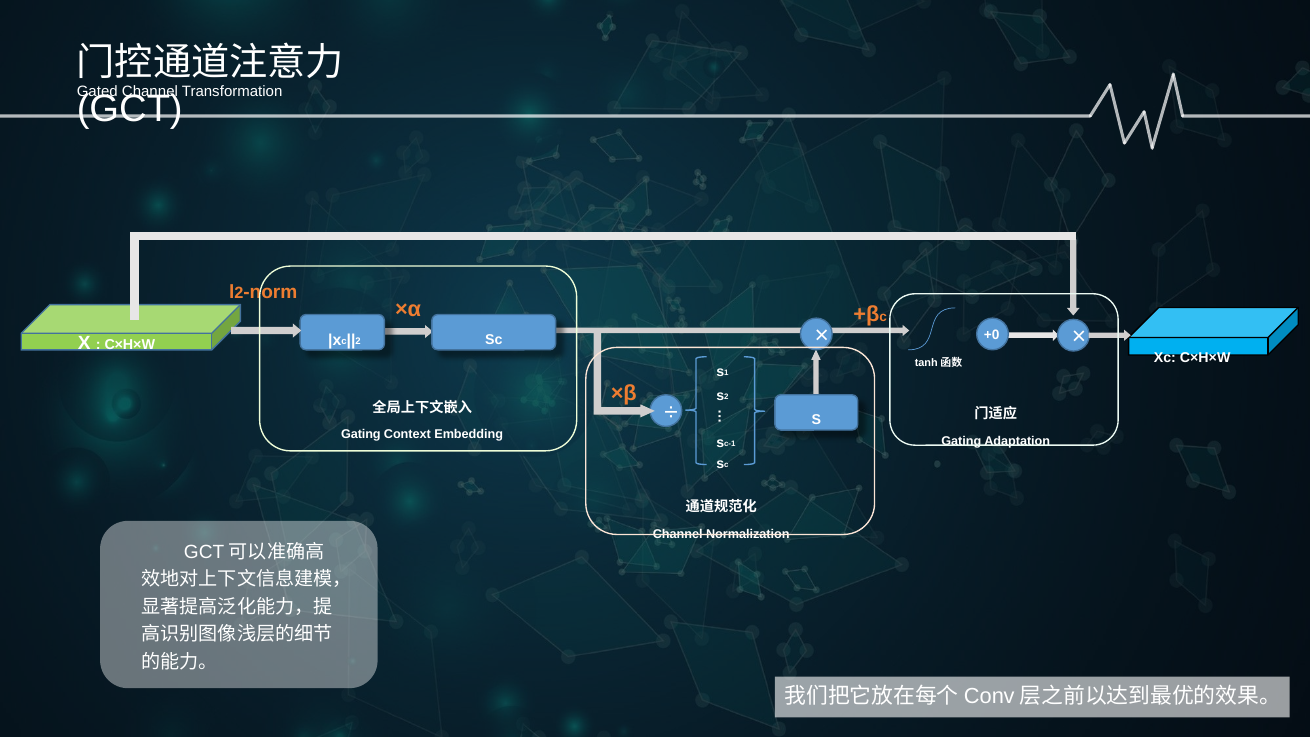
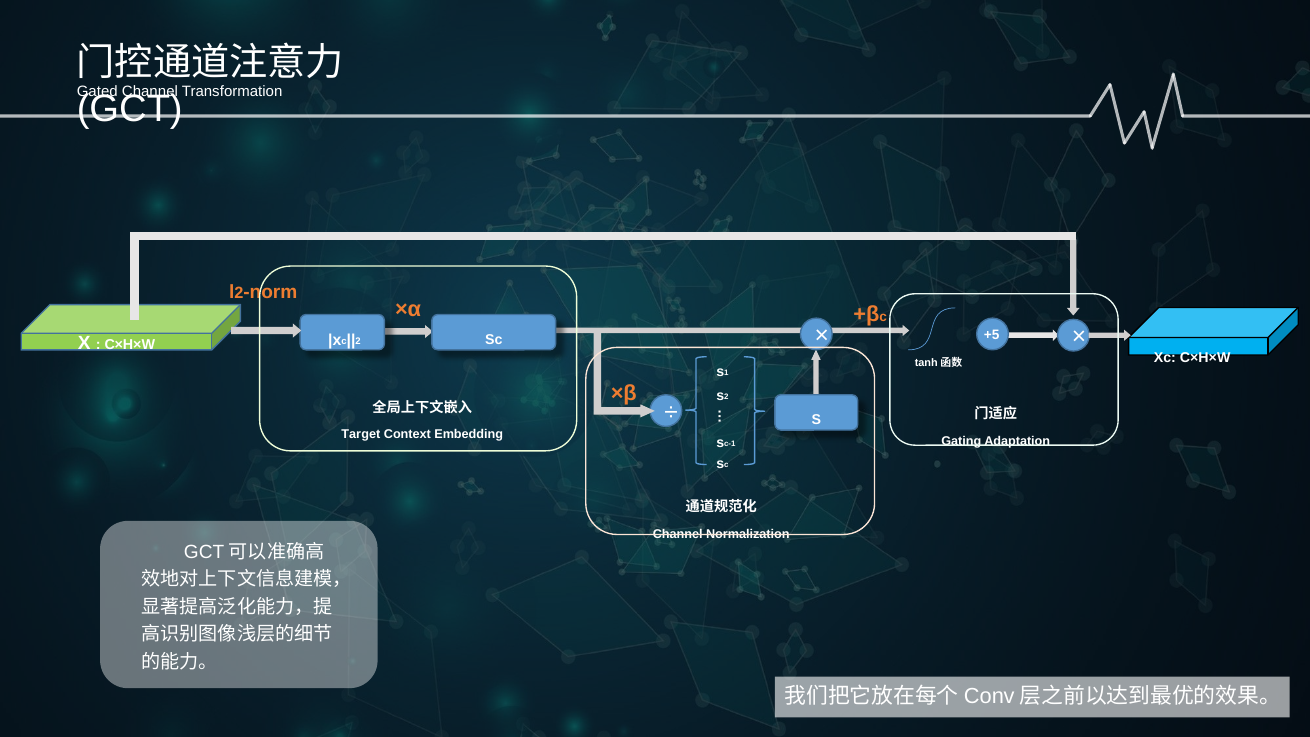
+0: +0 -> +5
Gating at (361, 435): Gating -> Target
